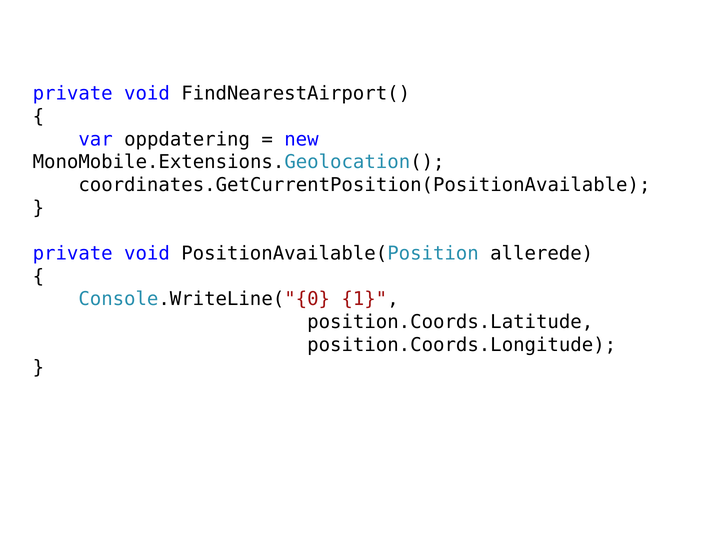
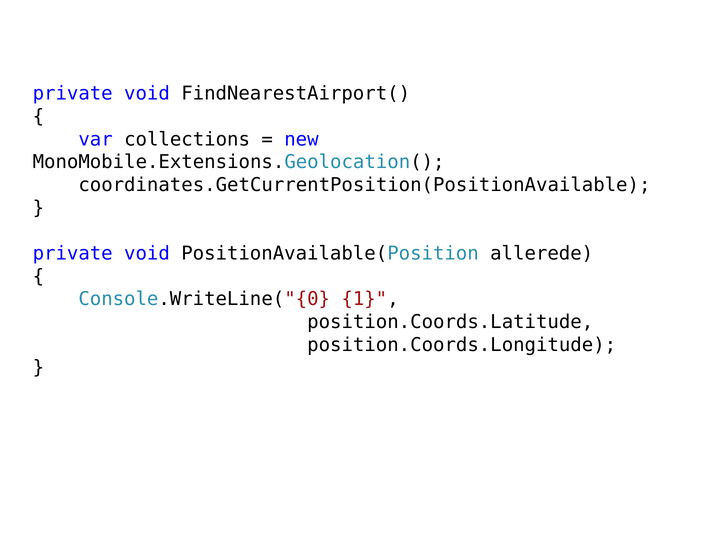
oppdatering: oppdatering -> collections
